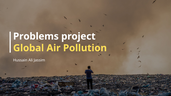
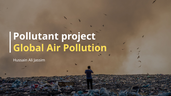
Problems: Problems -> Pollutant
